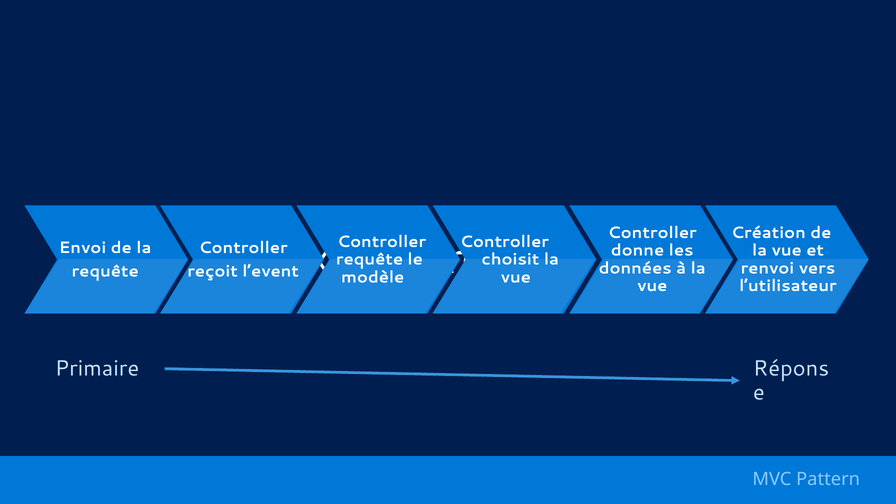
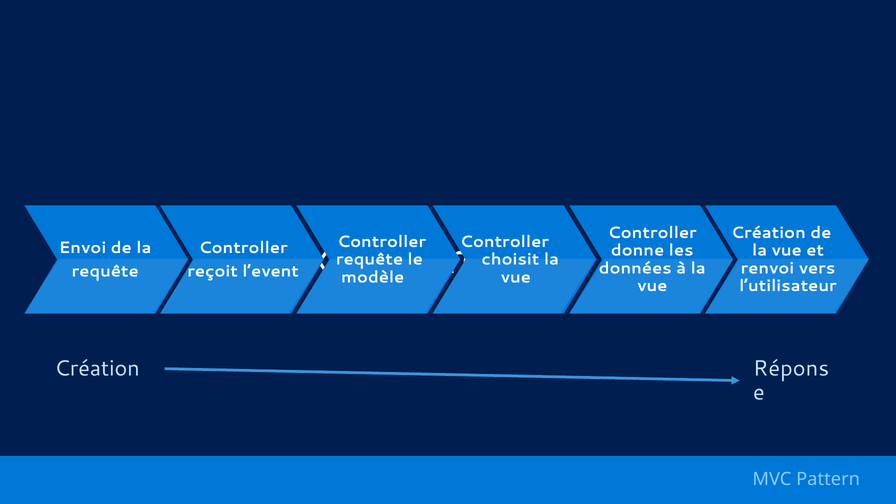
Primaire at (97, 369): Primaire -> Création
